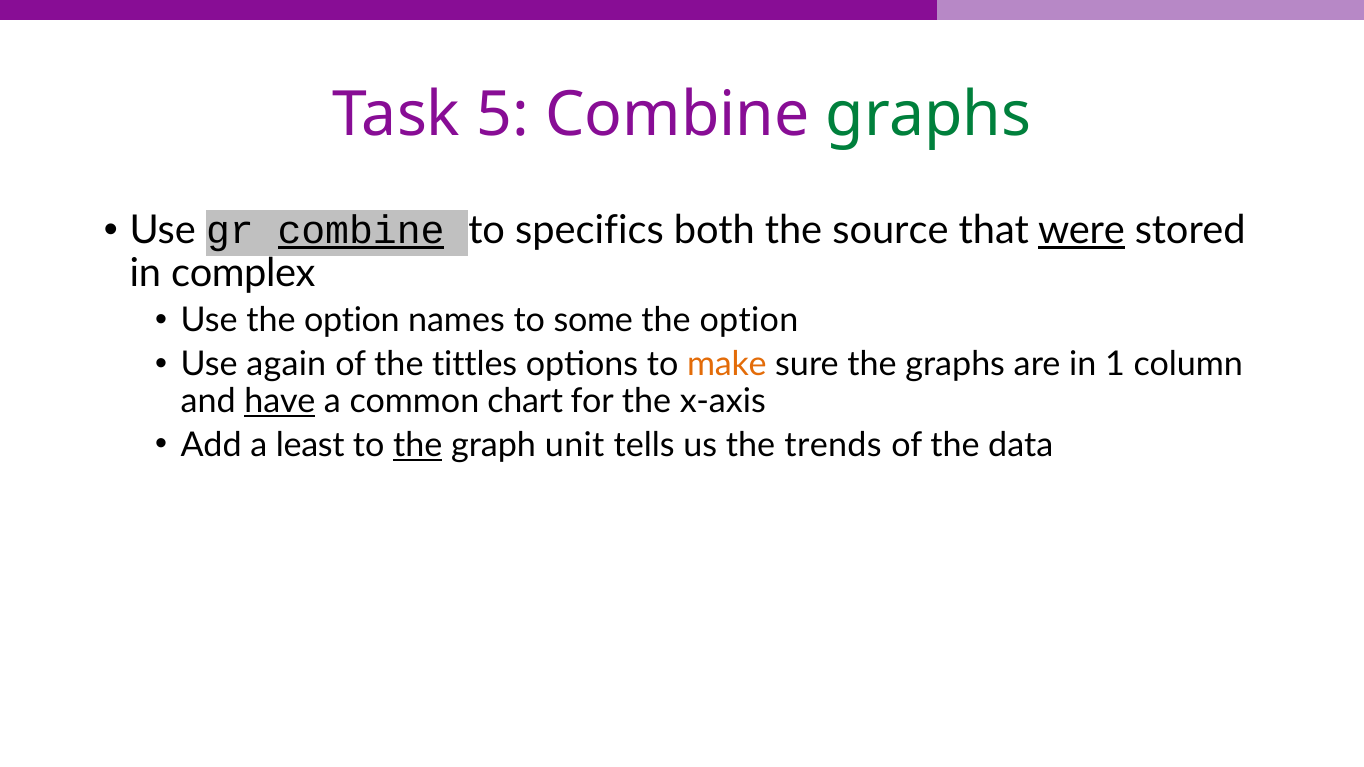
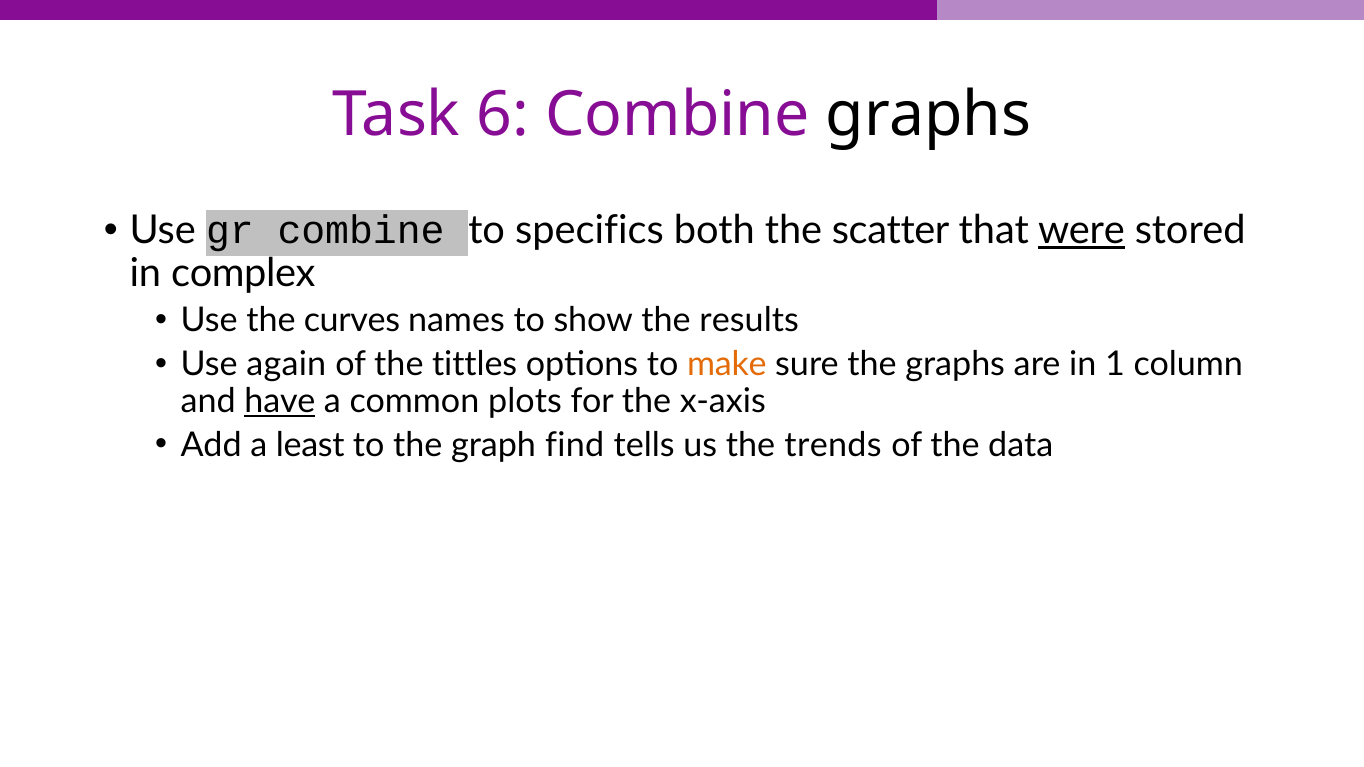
5: 5 -> 6
graphs at (928, 115) colour: green -> black
combine at (361, 231) underline: present -> none
source: source -> scatter
Use the option: option -> curves
some: some -> show
option at (749, 320): option -> results
chart: chart -> plots
the at (418, 445) underline: present -> none
unit: unit -> find
